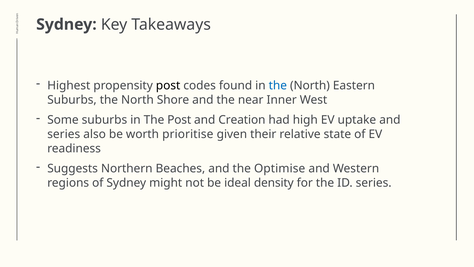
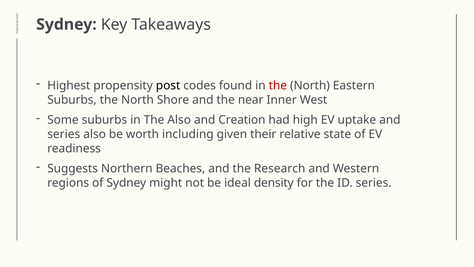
the at (278, 86) colour: blue -> red
The Post: Post -> Also
prioritise: prioritise -> including
Optimise: Optimise -> Research
